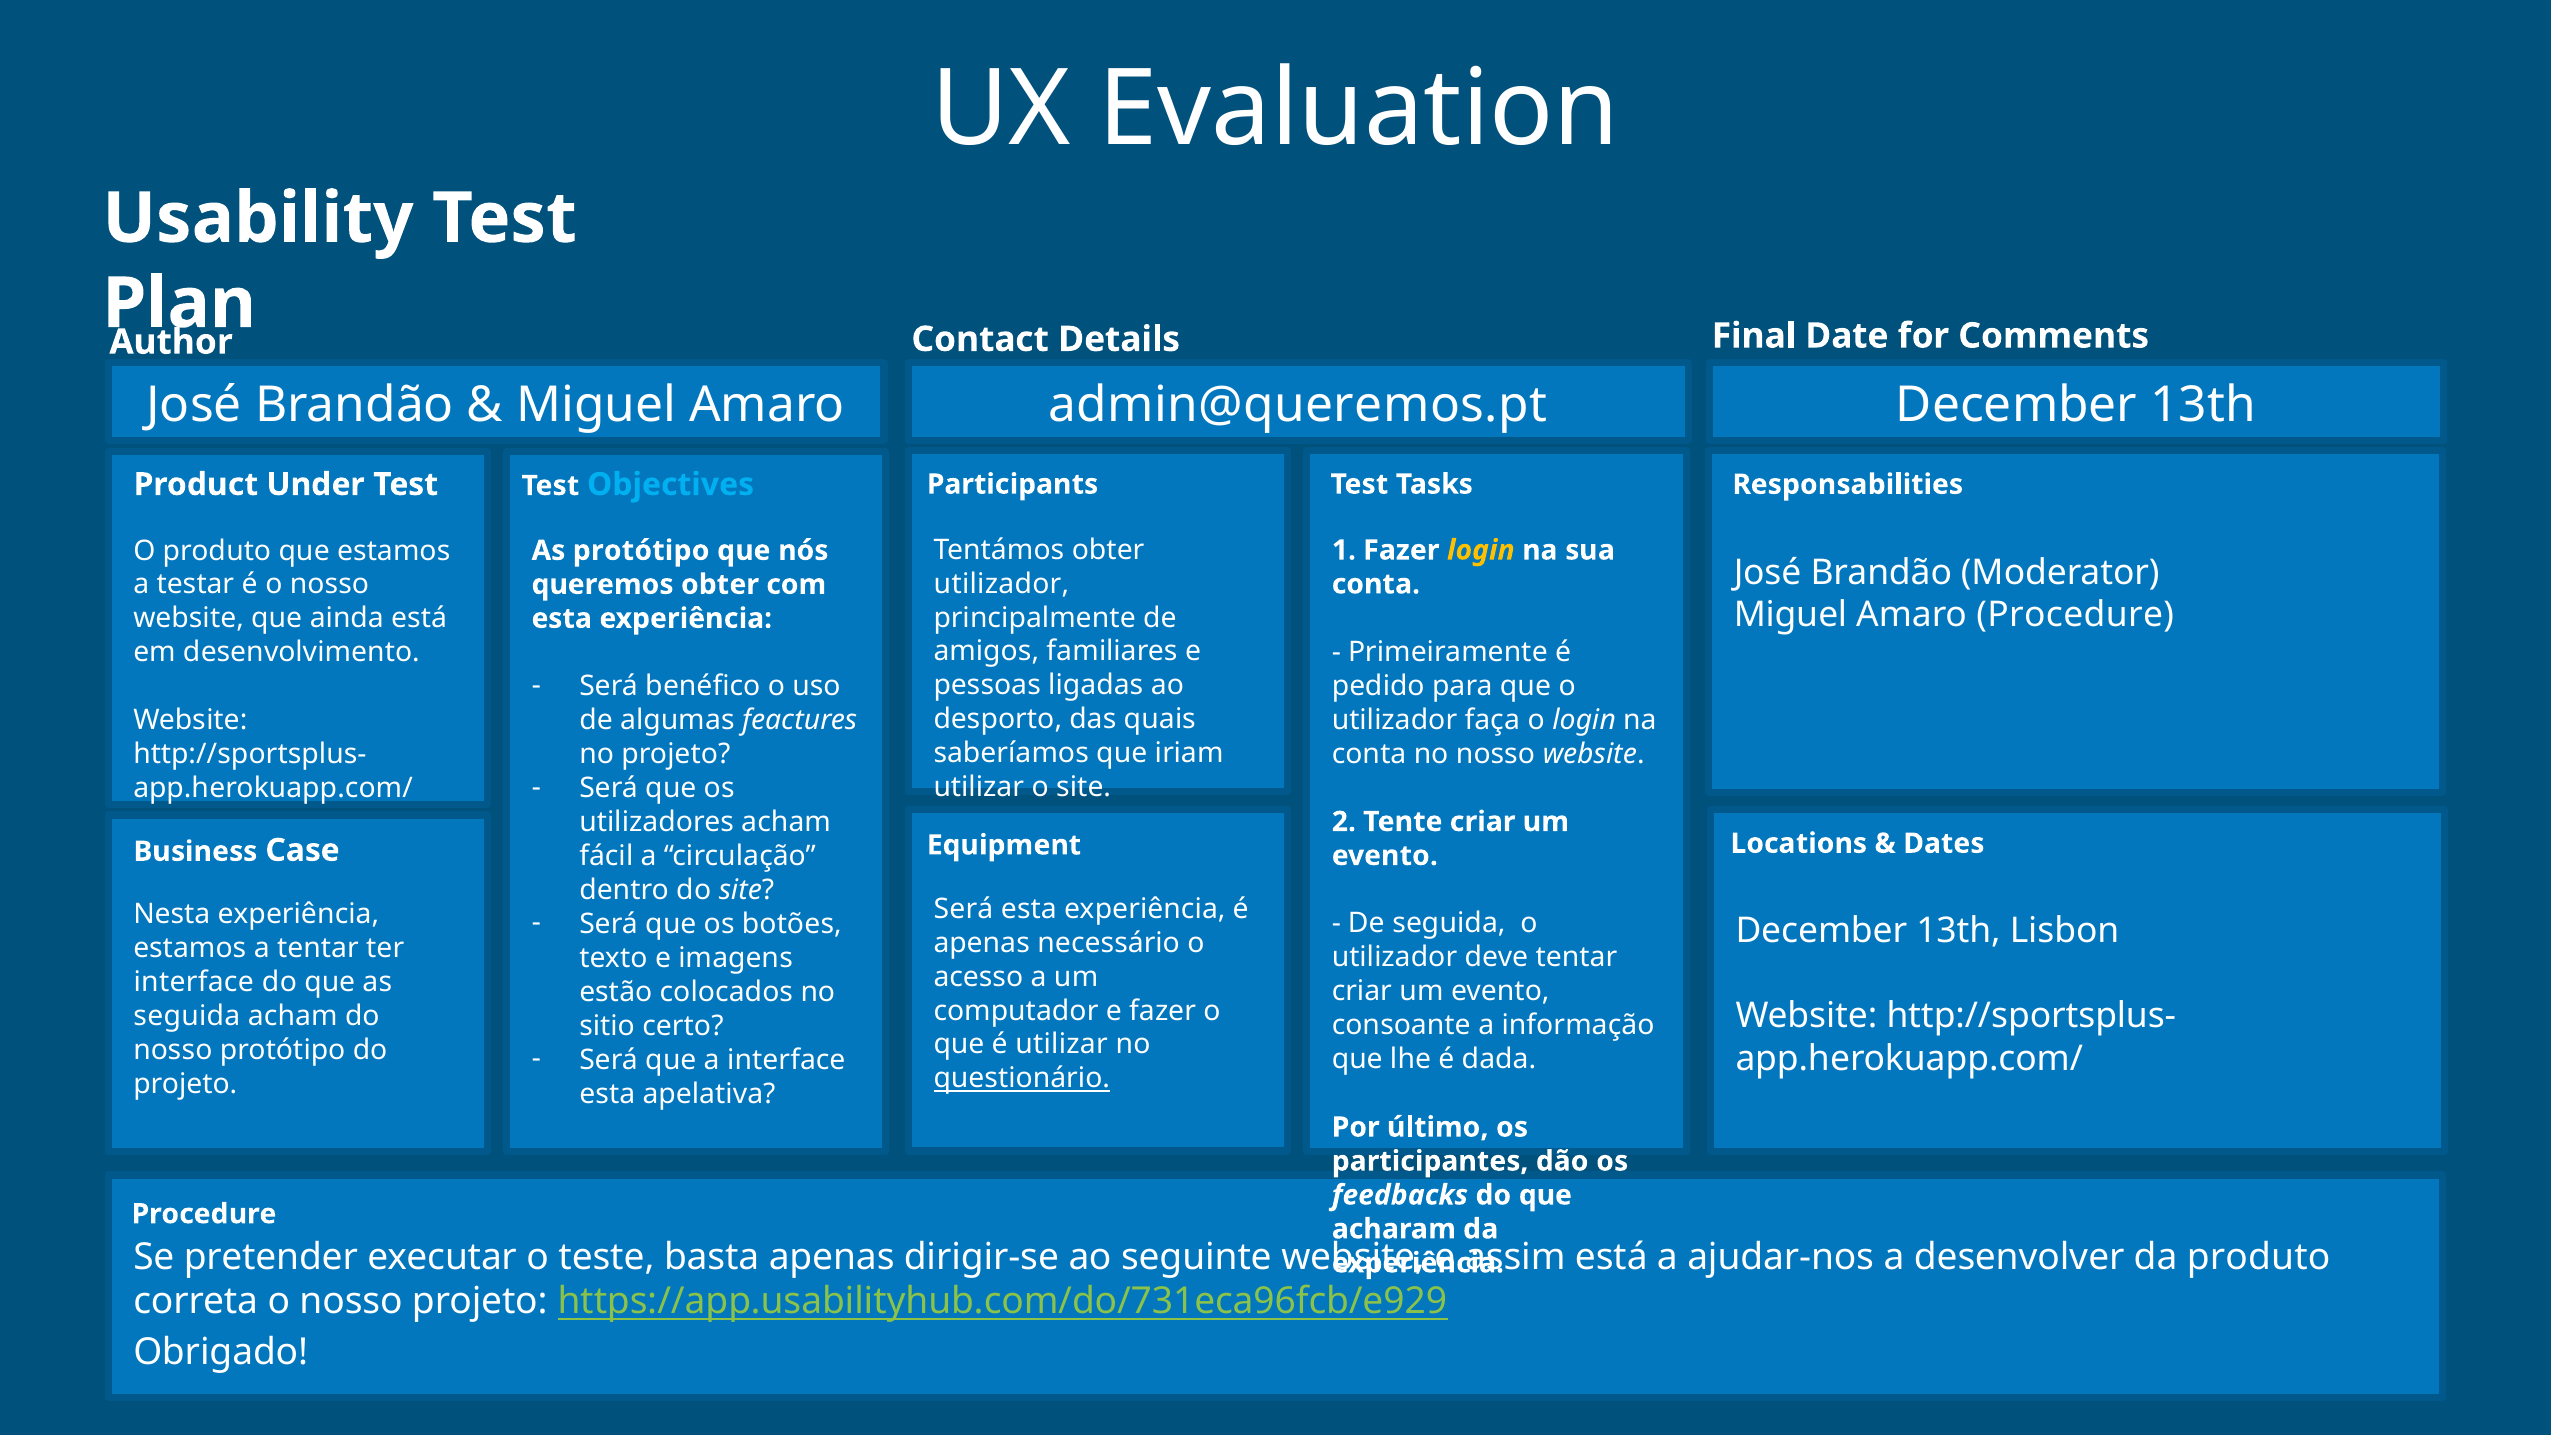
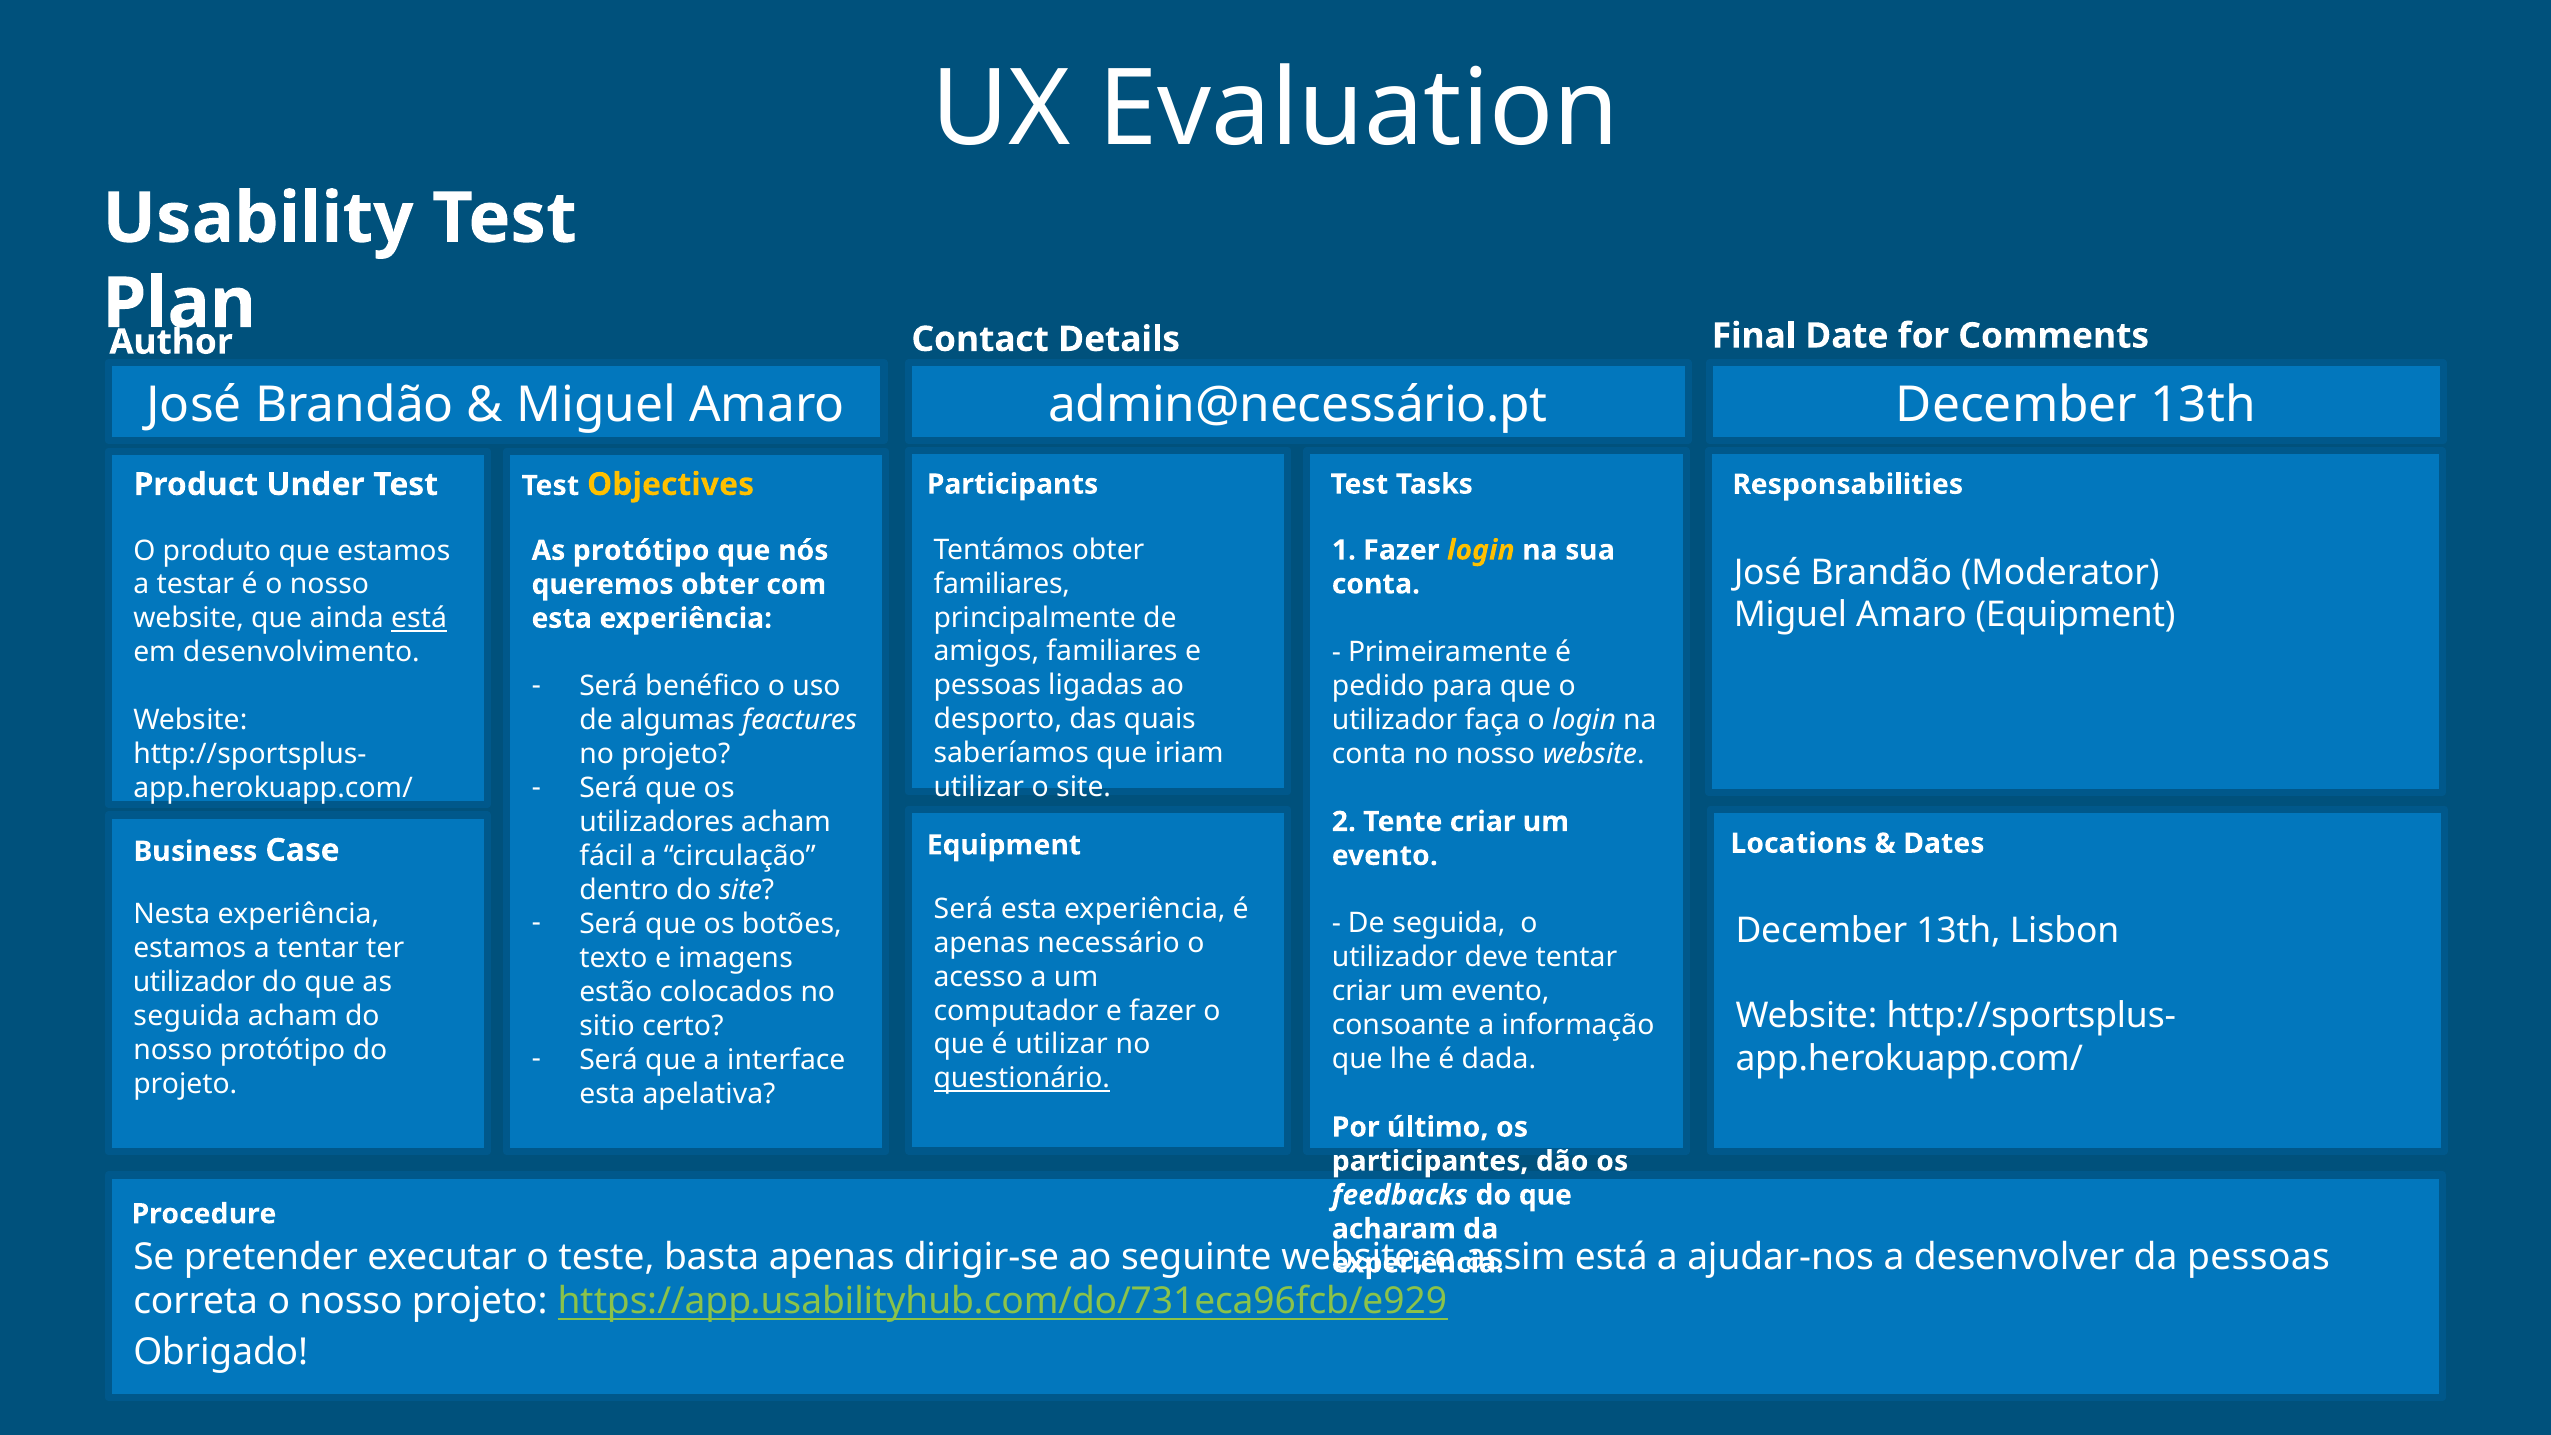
admin@queremos.pt: admin@queremos.pt -> admin@necessário.pt
Objectives colour: light blue -> yellow
utilizador at (1001, 584): utilizador -> familiares
Amaro Procedure: Procedure -> Equipment
está at (419, 619) underline: none -> present
interface at (194, 982): interface -> utilizador
da produto: produto -> pessoas
